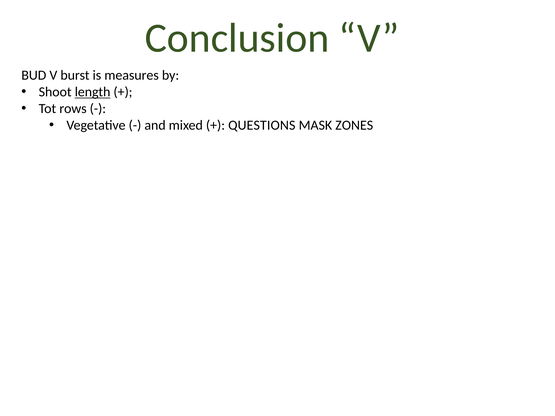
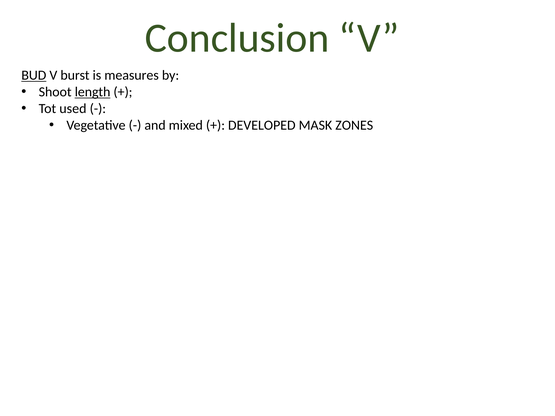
BUD underline: none -> present
rows: rows -> used
QUESTIONS: QUESTIONS -> DEVELOPED
